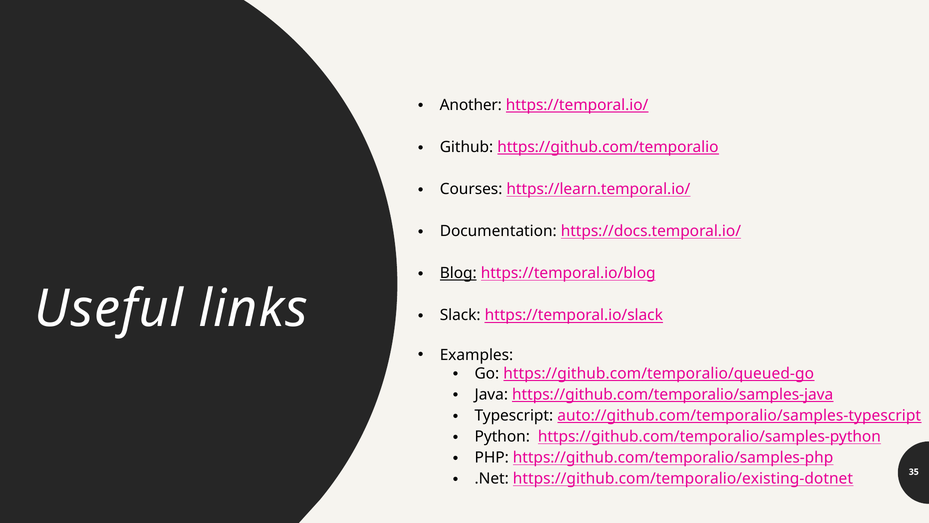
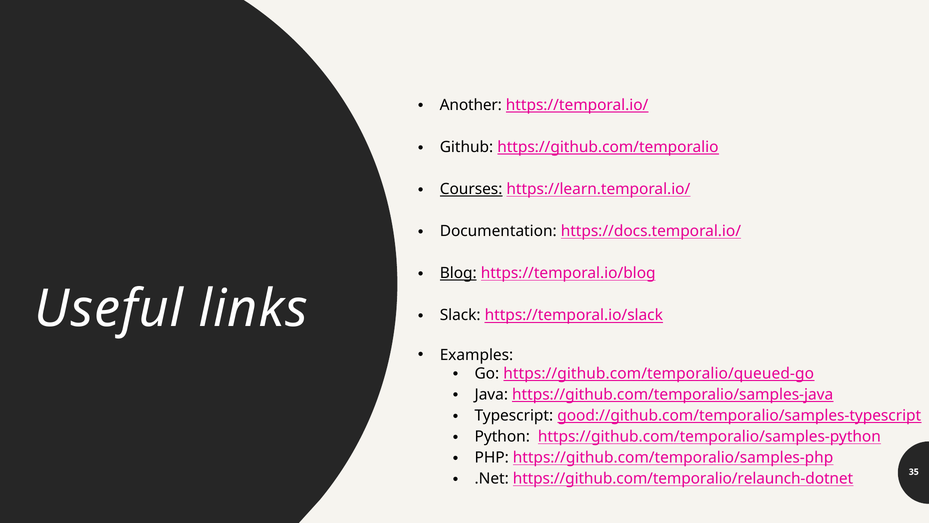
Courses underline: none -> present
auto://github.com/temporalio/samples-typescript: auto://github.com/temporalio/samples-typescript -> good://github.com/temporalio/samples-typescript
https://github.com/temporalio/existing-dotnet: https://github.com/temporalio/existing-dotnet -> https://github.com/temporalio/relaunch-dotnet
